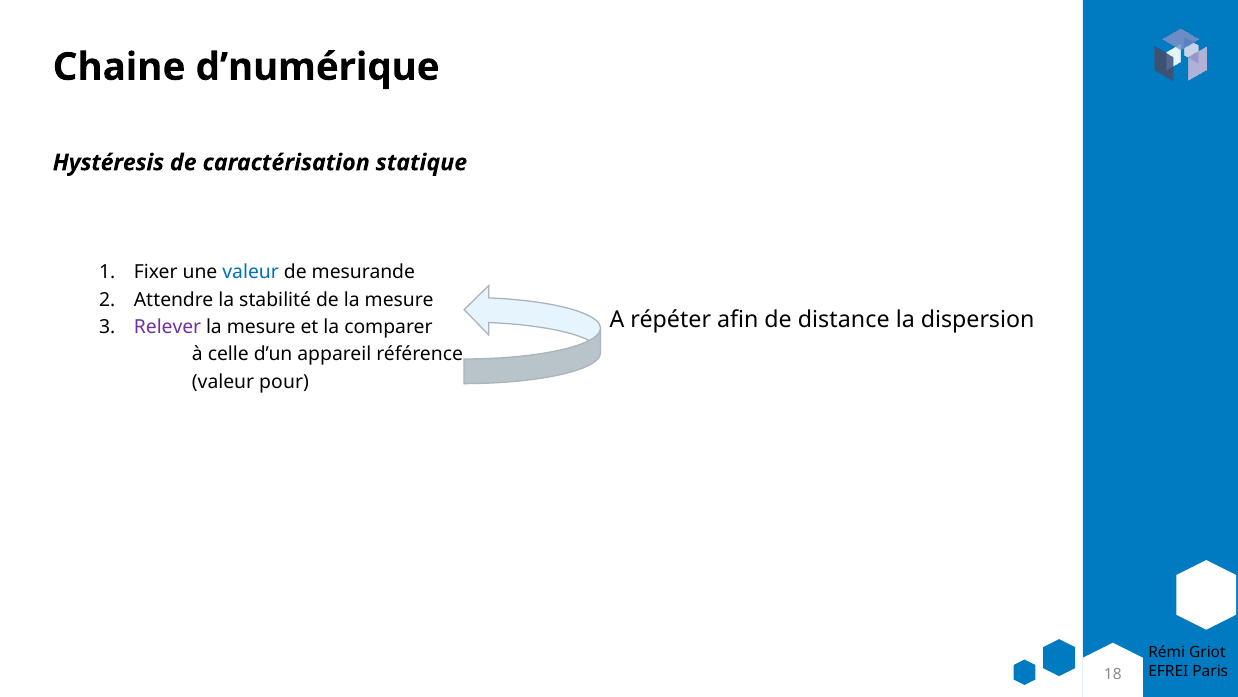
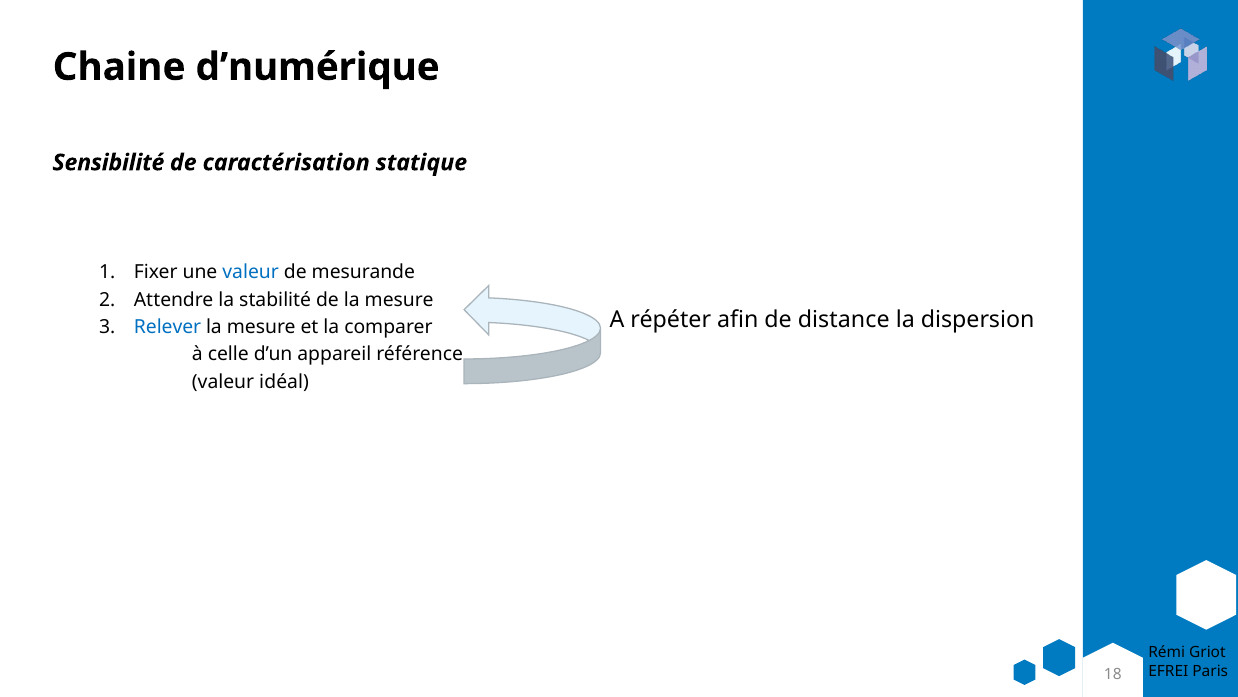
Hystéresis: Hystéresis -> Sensibilité
Relever colour: purple -> blue
pour: pour -> idéal
